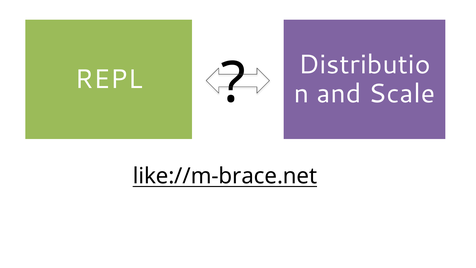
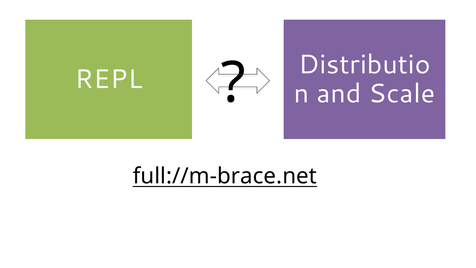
like://m-brace.net: like://m-brace.net -> full://m-brace.net
